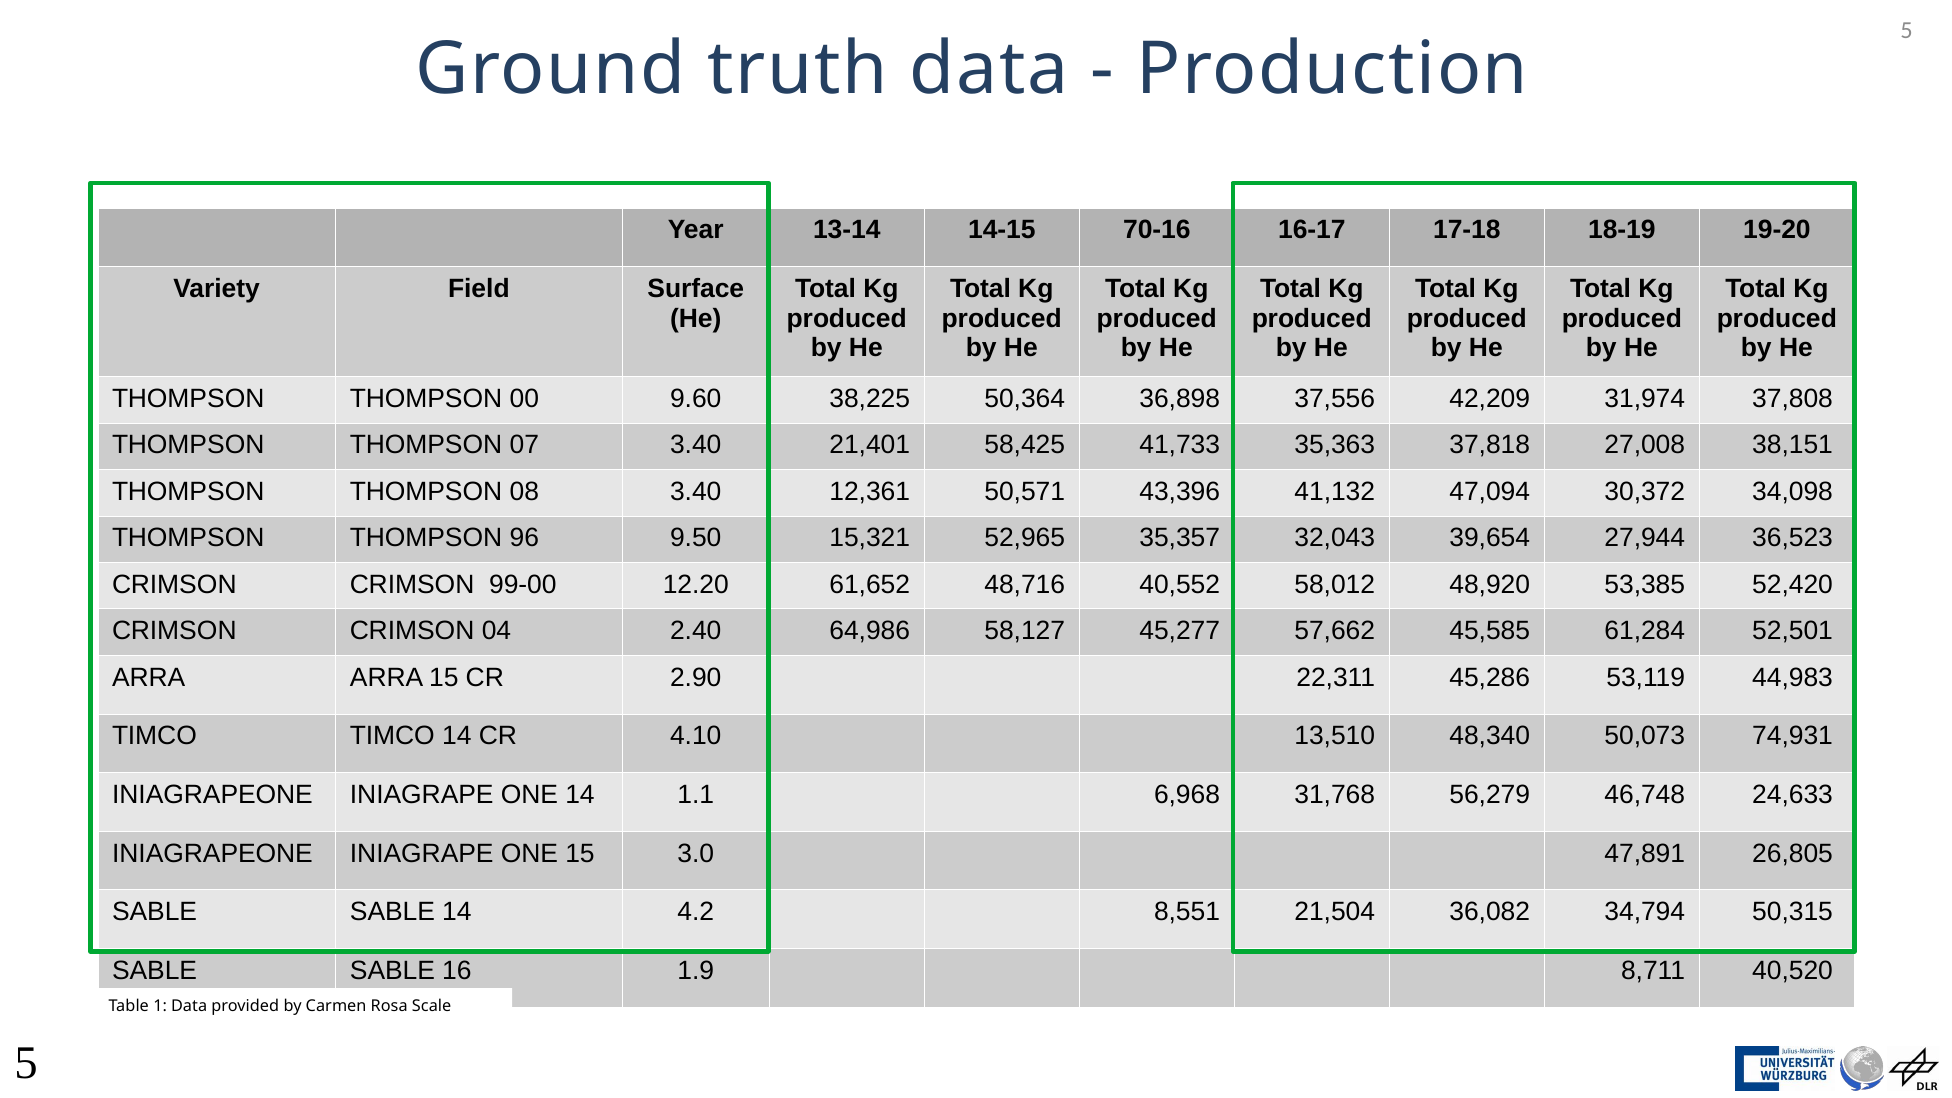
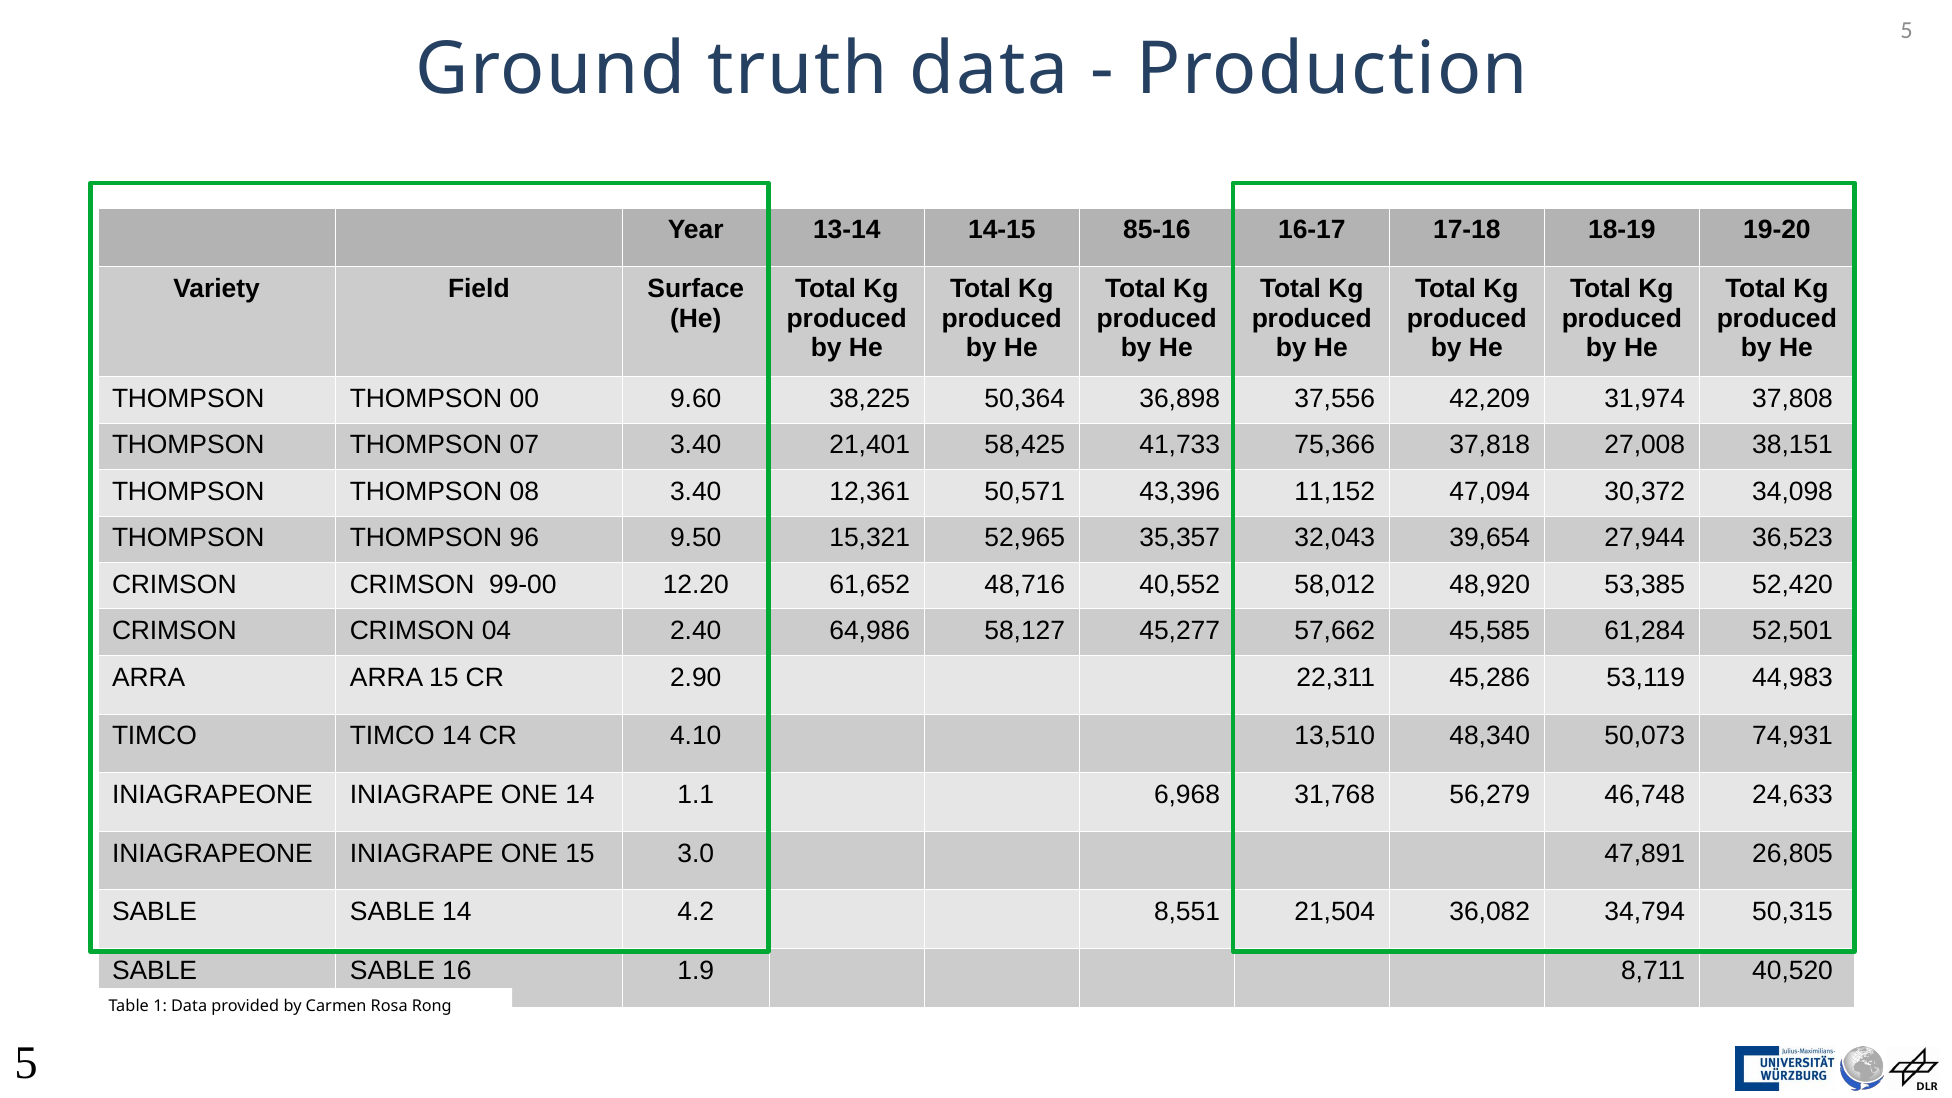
70-16: 70-16 -> 85-16
35,363: 35,363 -> 75,366
41,132: 41,132 -> 11,152
Scale: Scale -> Rong
